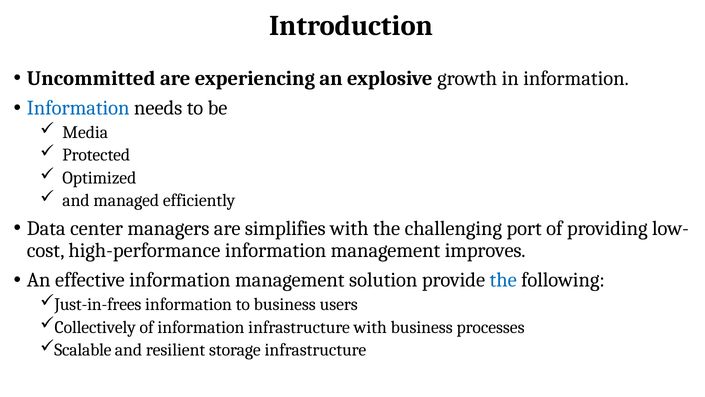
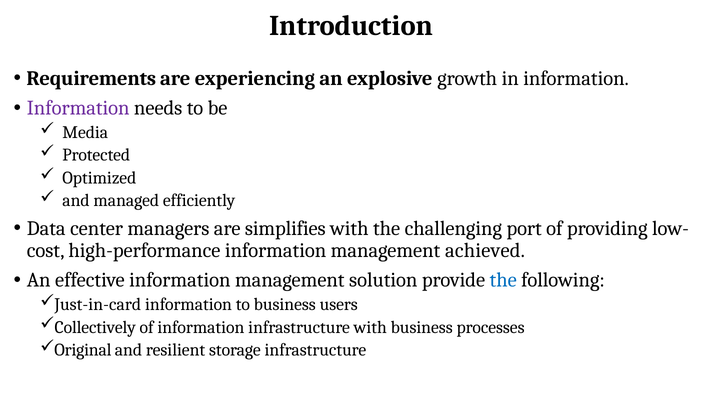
Uncommitted: Uncommitted -> Requirements
Information at (78, 108) colour: blue -> purple
improves: improves -> achieved
Just-in-frees: Just-in-frees -> Just-in-card
Scalable: Scalable -> Original
